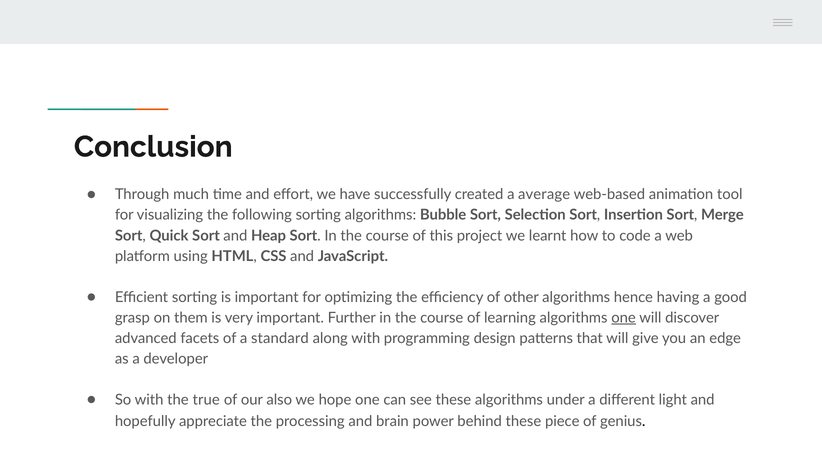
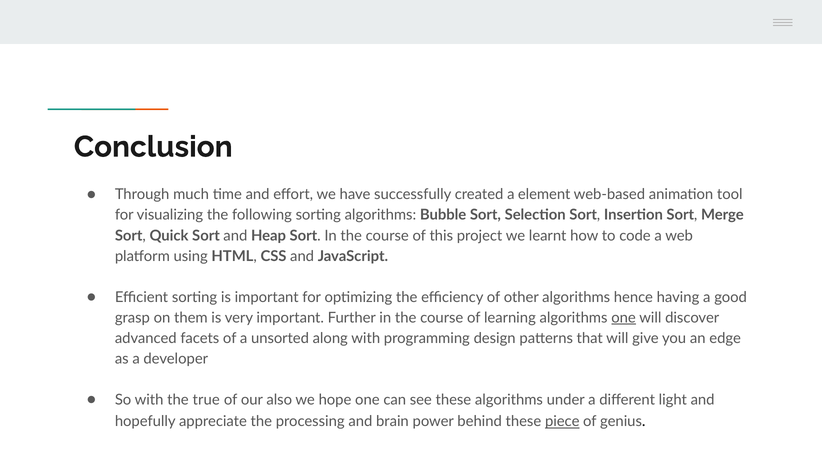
average: average -> element
standard: standard -> unsorted
piece underline: none -> present
